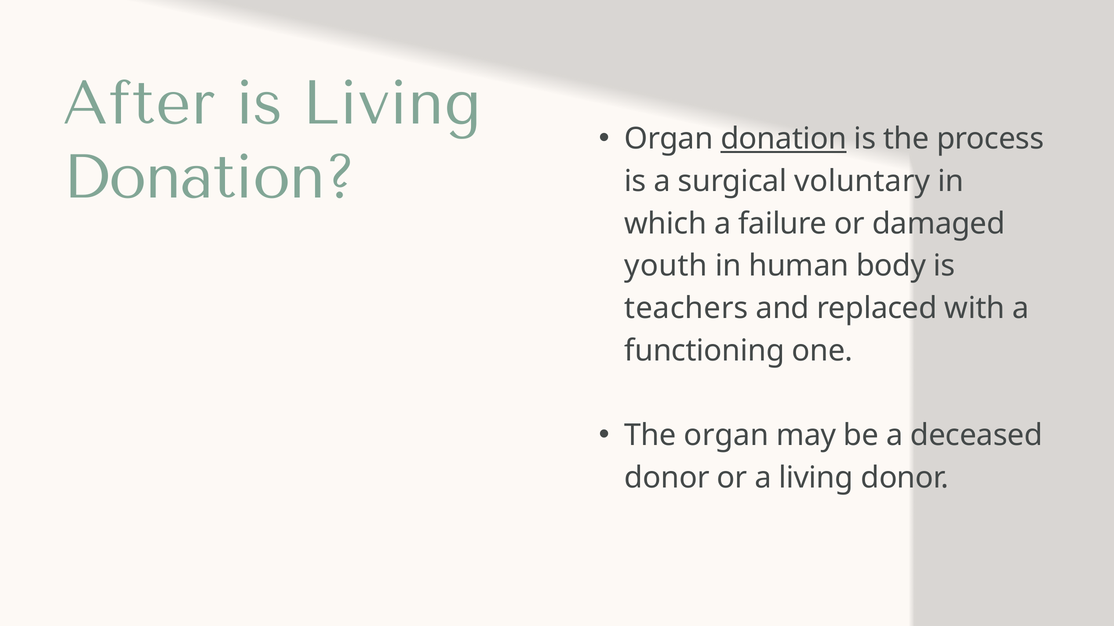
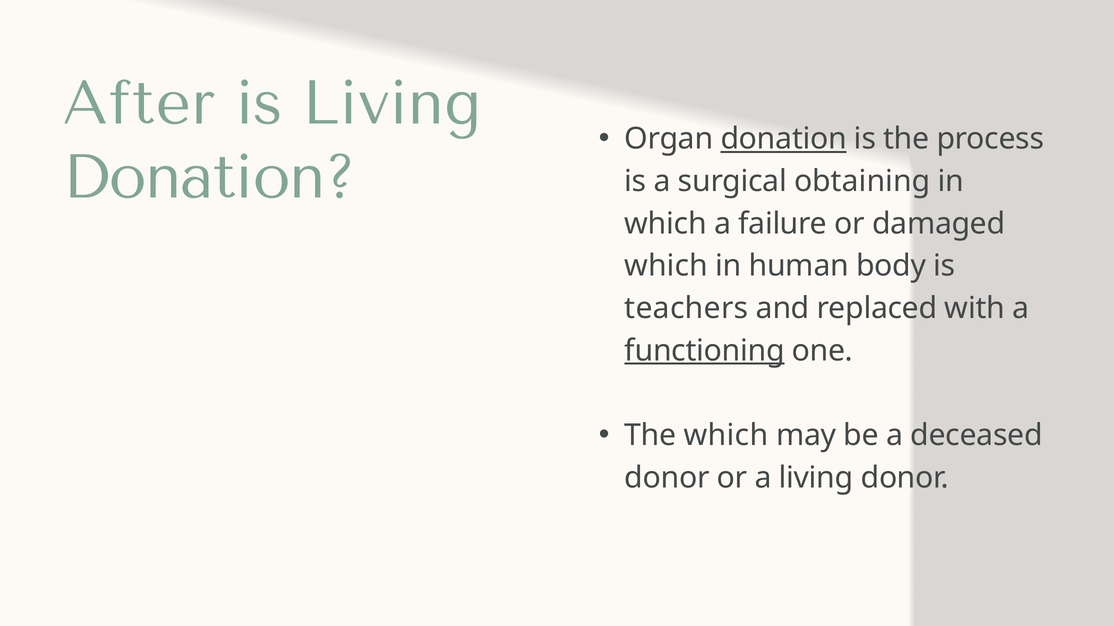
voluntary: voluntary -> obtaining
youth at (666, 266): youth -> which
functioning underline: none -> present
The organ: organ -> which
